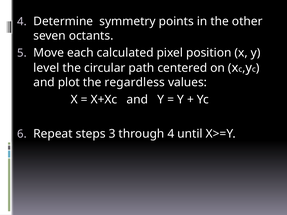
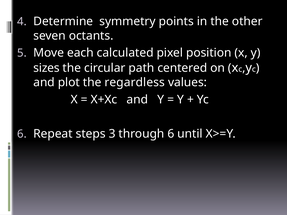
level: level -> sizes
through 4: 4 -> 6
